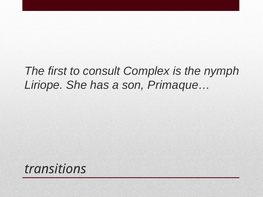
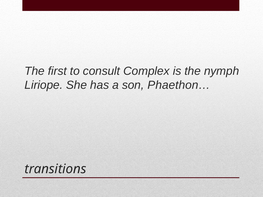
Primaque…: Primaque… -> Phaethon…
